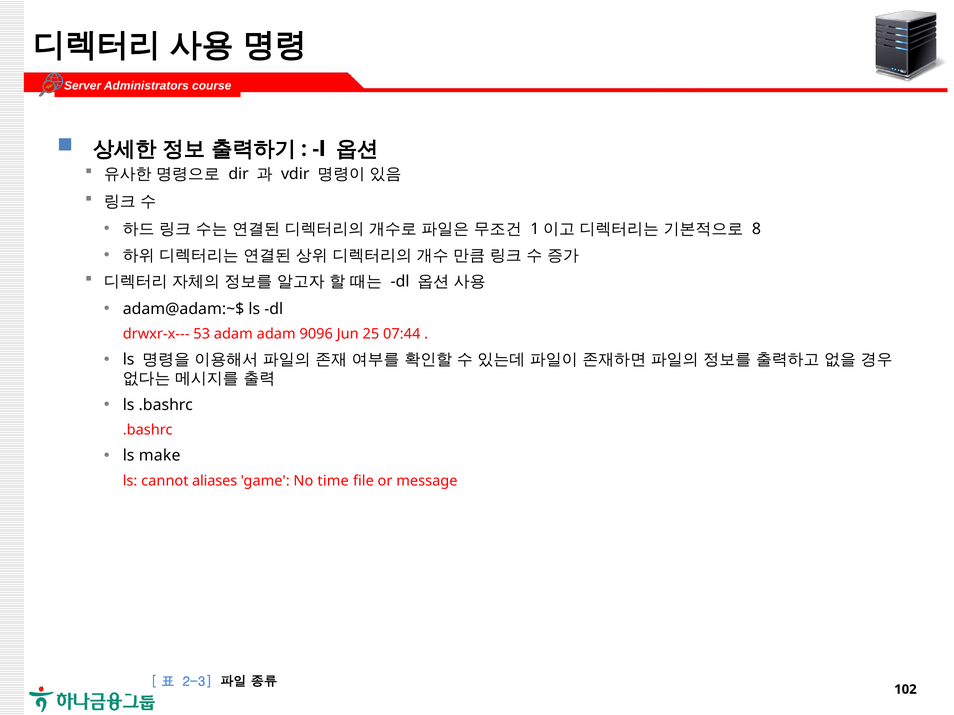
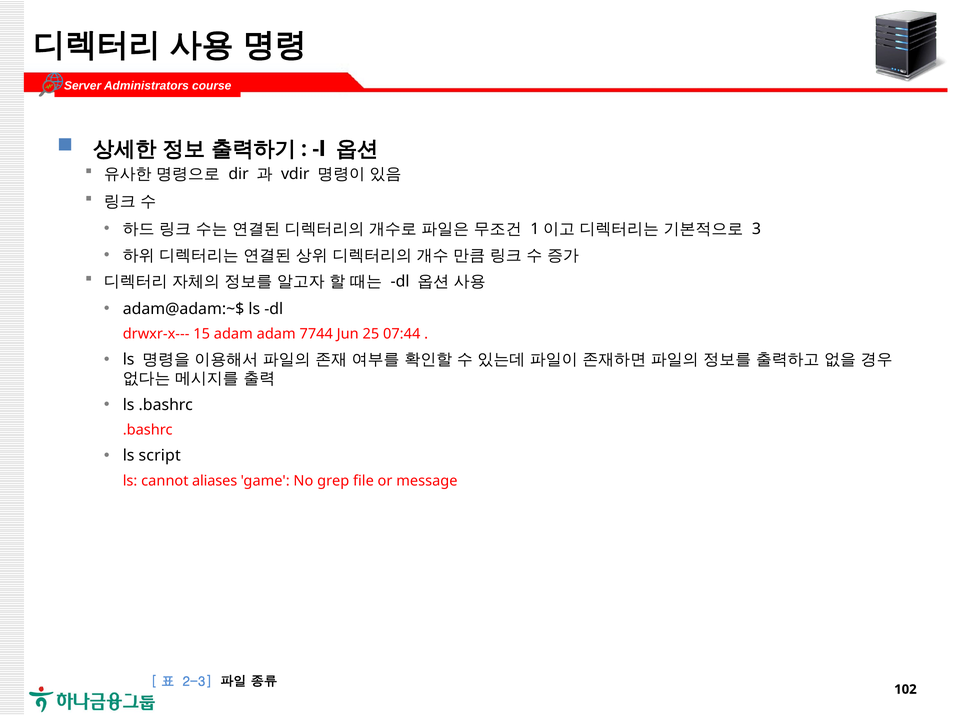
8: 8 -> 3
53: 53 -> 15
9096: 9096 -> 7744
make: make -> script
time: time -> grep
